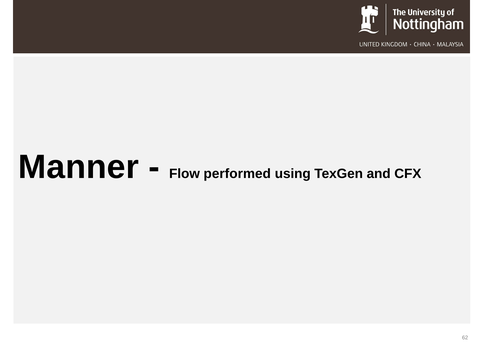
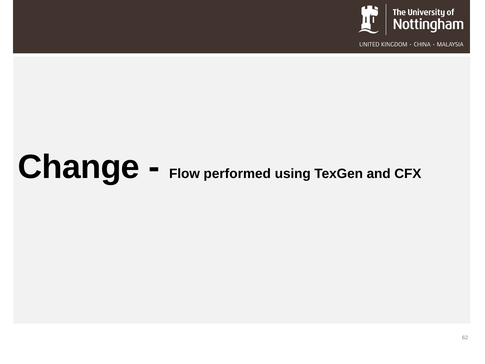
Manner: Manner -> Change
